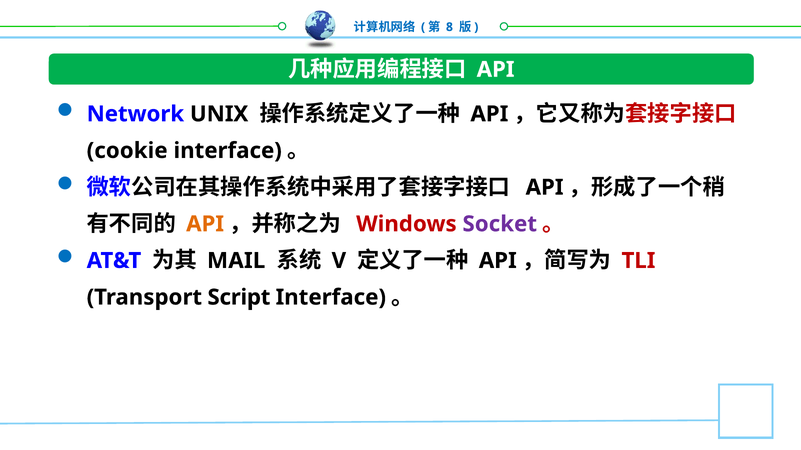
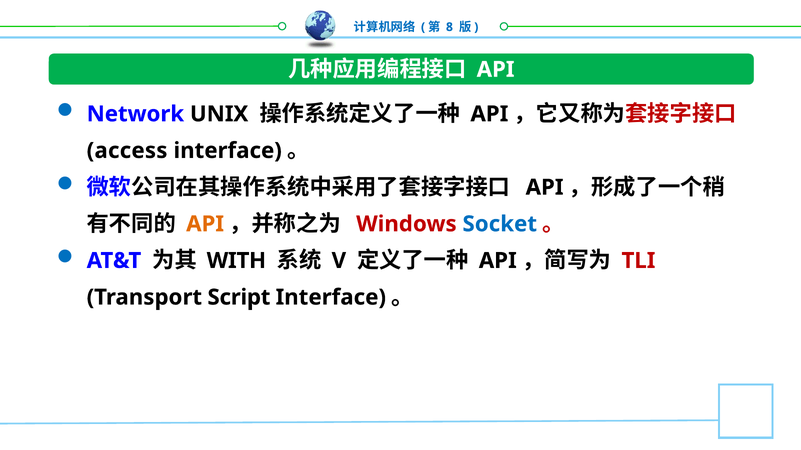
cookie: cookie -> access
Socket colour: purple -> blue
MAIL: MAIL -> WITH
